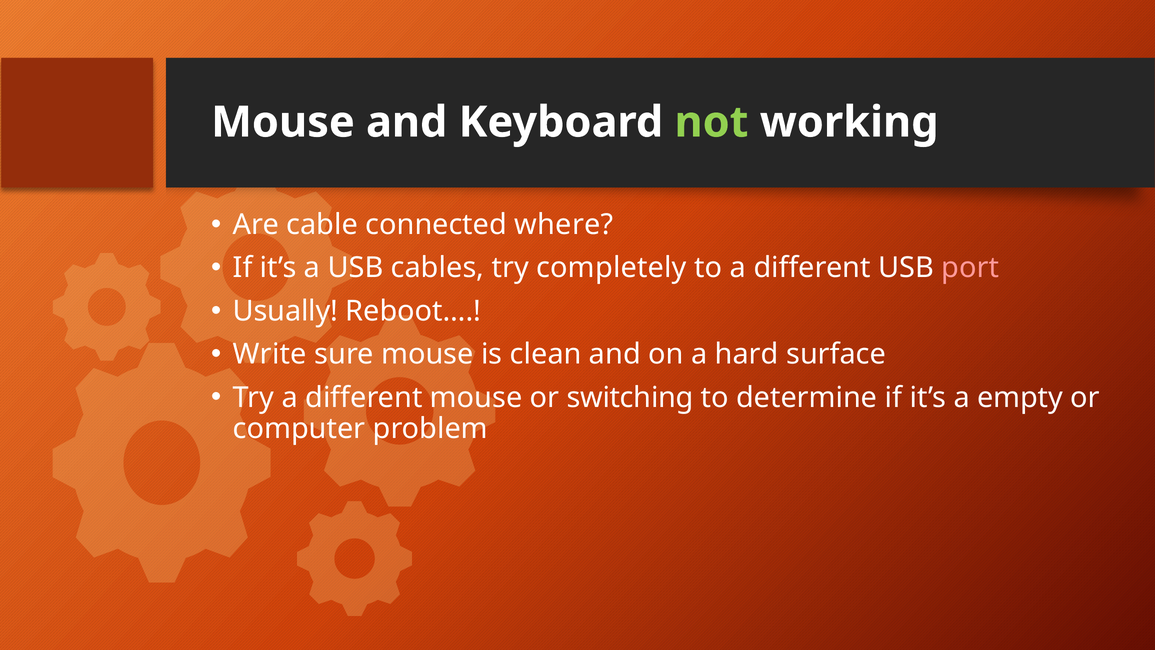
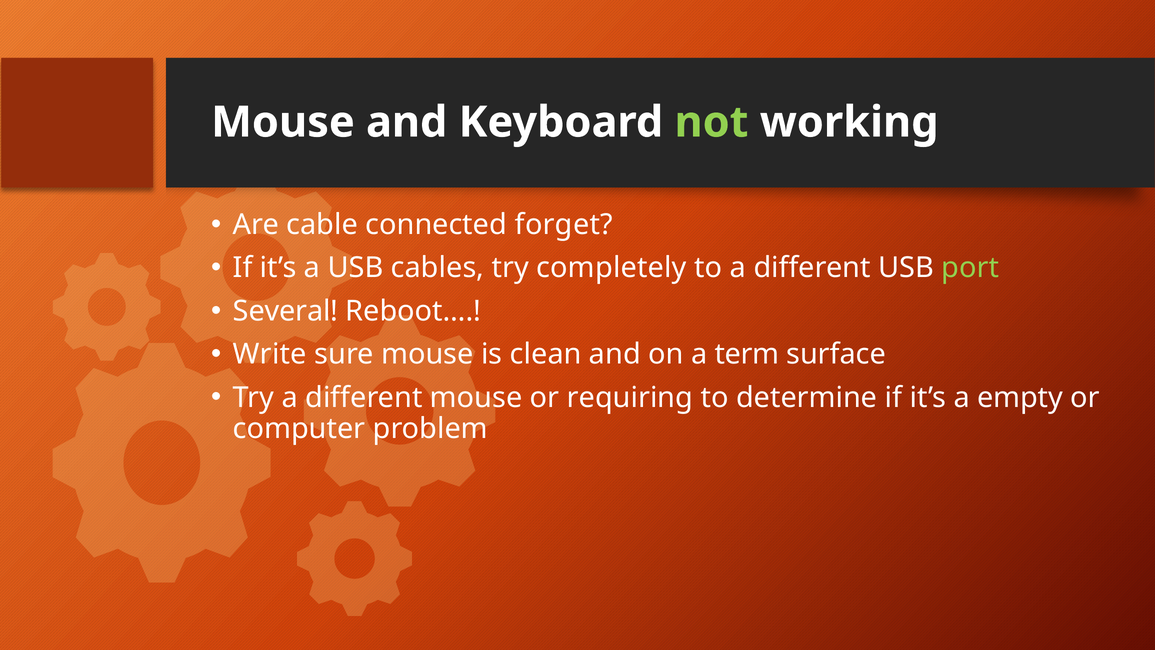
where: where -> forget
port colour: pink -> light green
Usually: Usually -> Several
hard: hard -> term
switching: switching -> requiring
